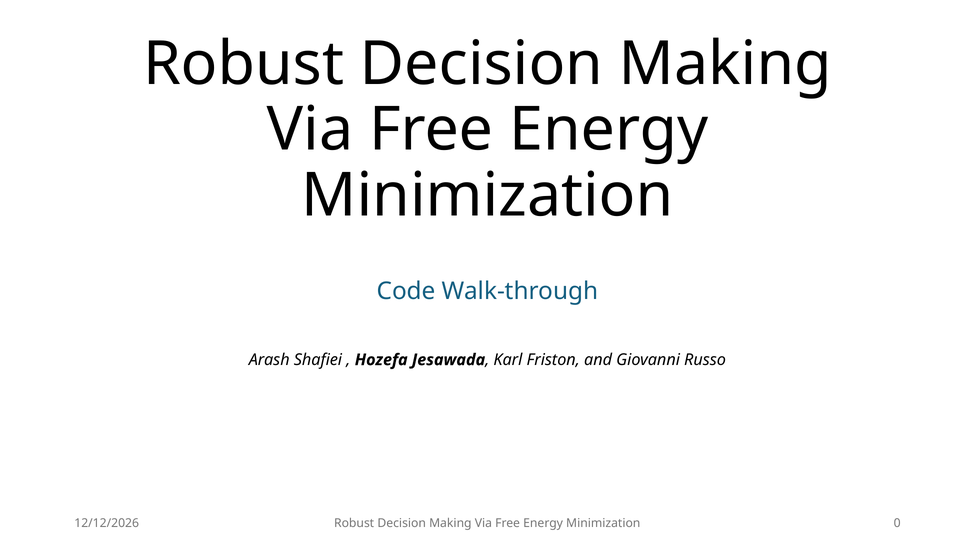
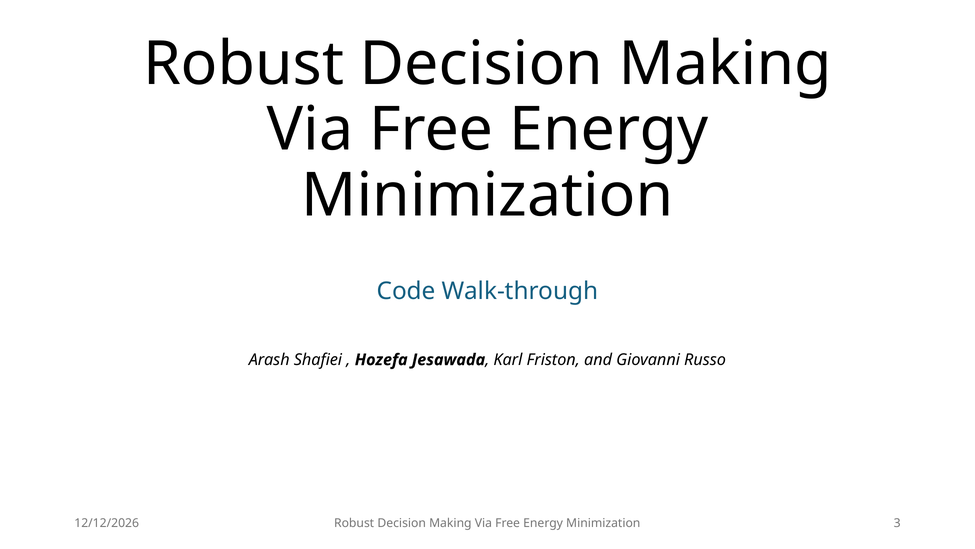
0: 0 -> 3
